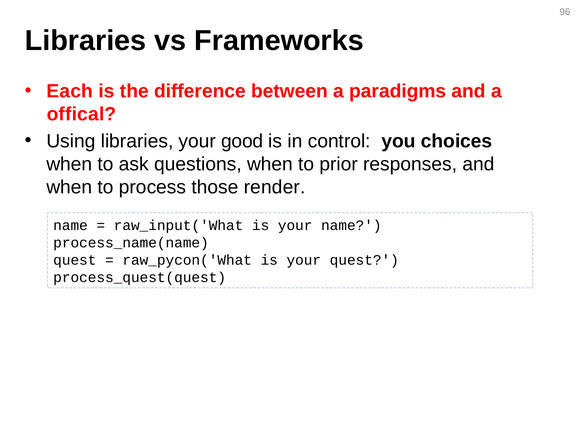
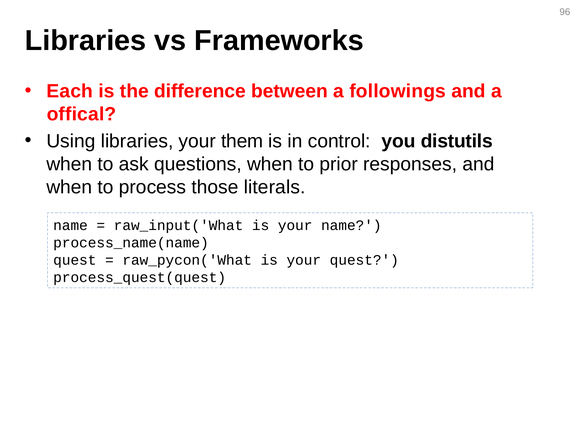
paradigms: paradigms -> followings
good: good -> them
choices: choices -> distutils
render: render -> literals
